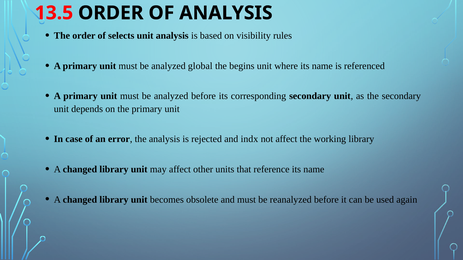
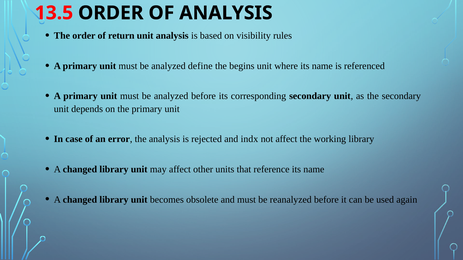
selects: selects -> return
global: global -> define
